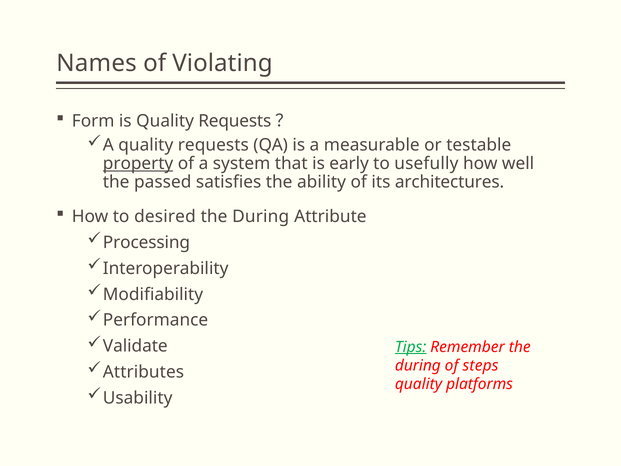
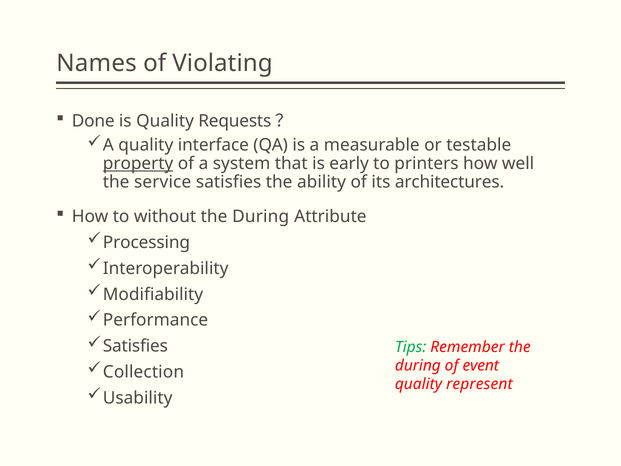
Form: Form -> Done
A quality requests: requests -> interface
usefully: usefully -> printers
passed: passed -> service
desired: desired -> without
Validate at (135, 346): Validate -> Satisfies
Tips underline: present -> none
steps: steps -> event
Attributes: Attributes -> Collection
platforms: platforms -> represent
